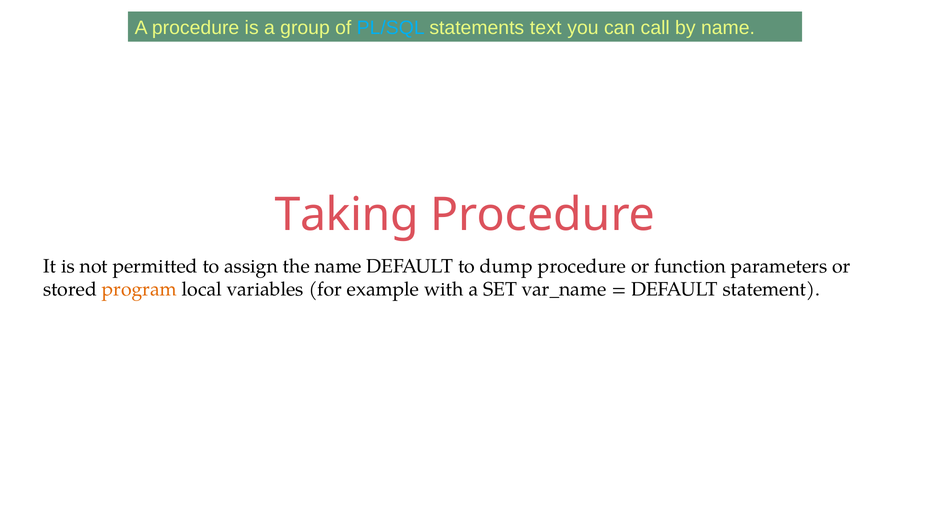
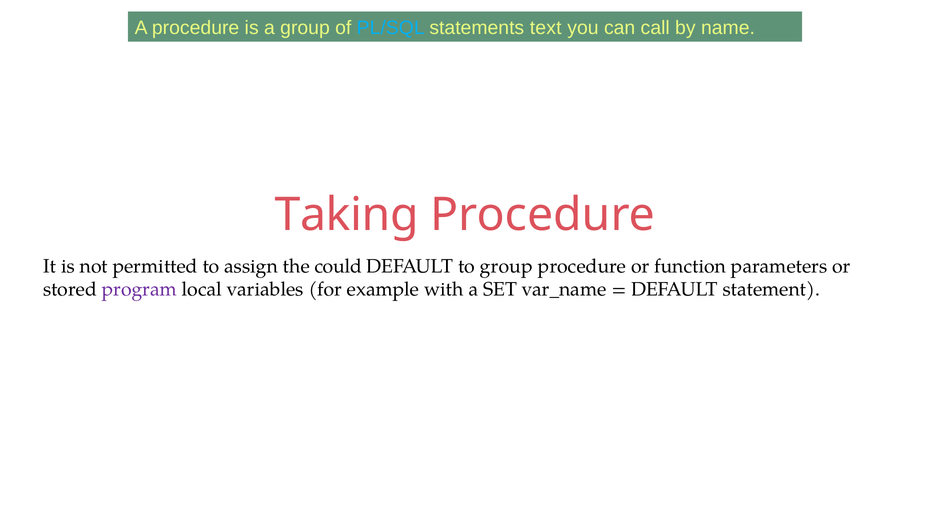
the name: name -> could
to dump: dump -> group
program colour: orange -> purple
